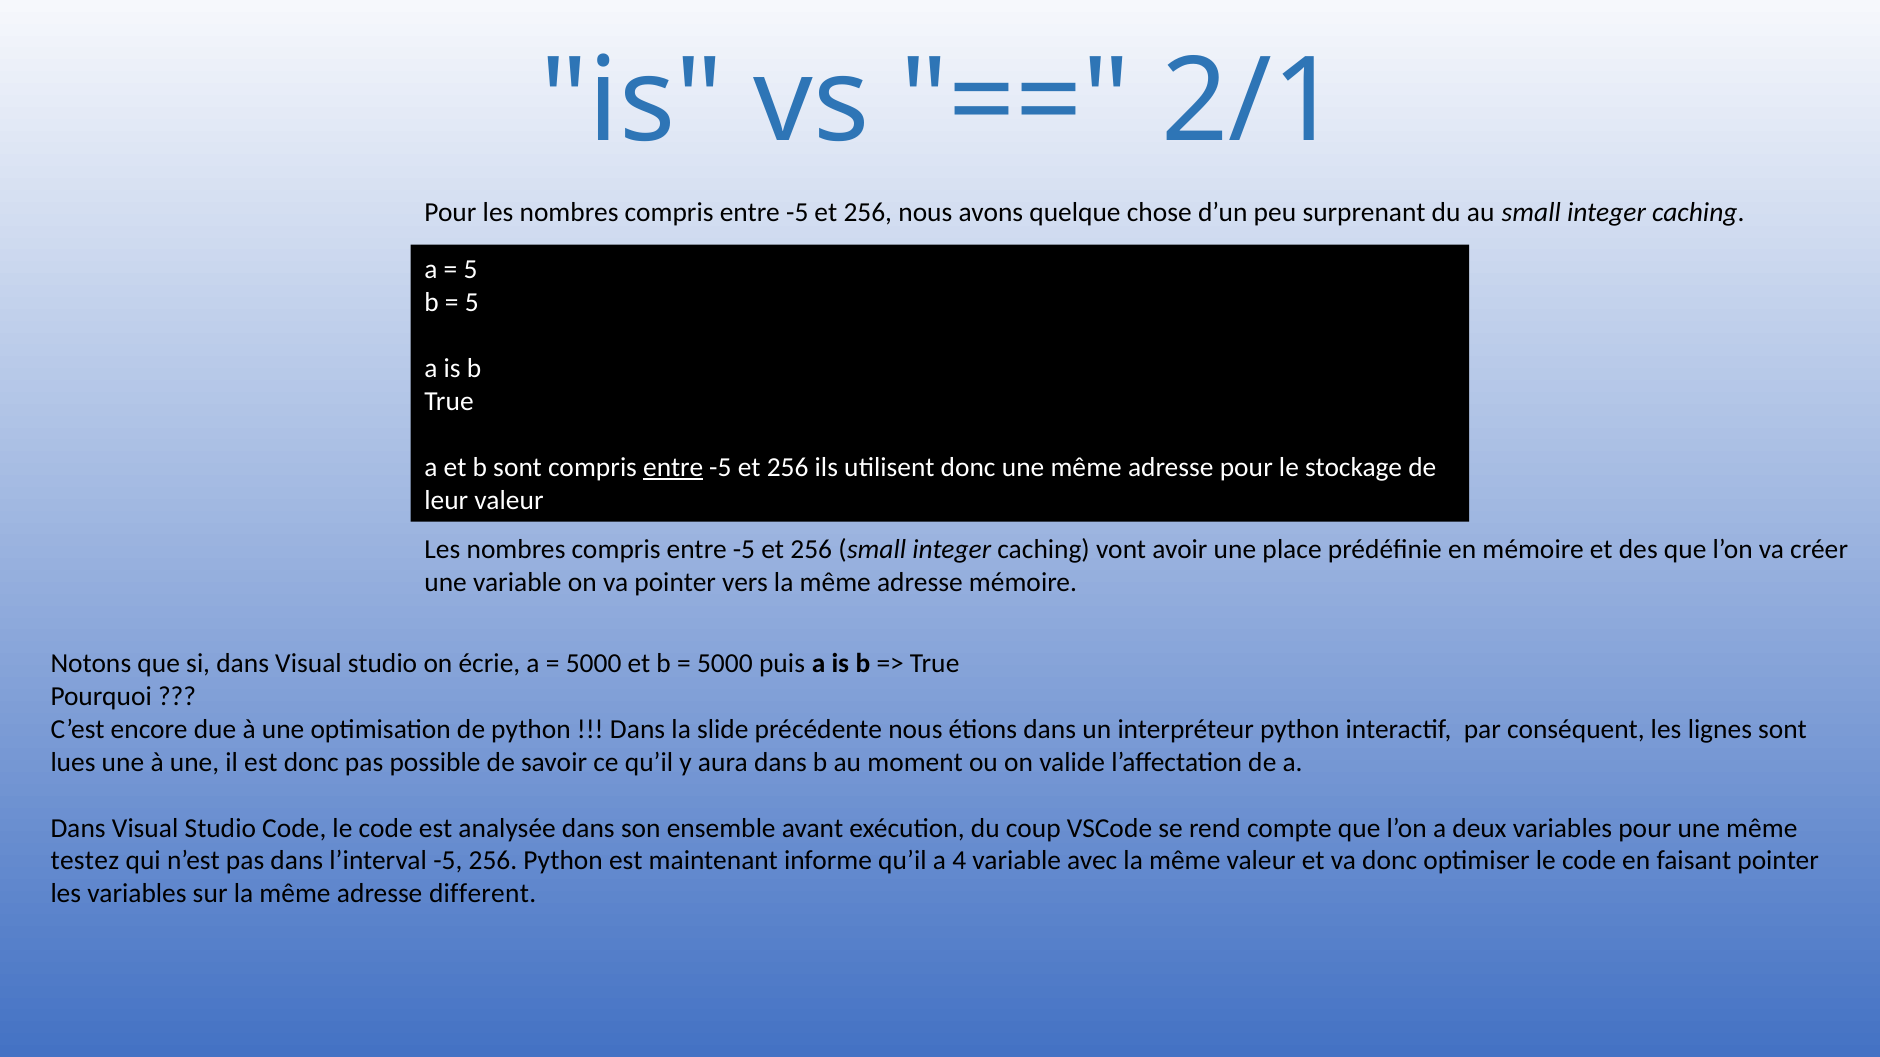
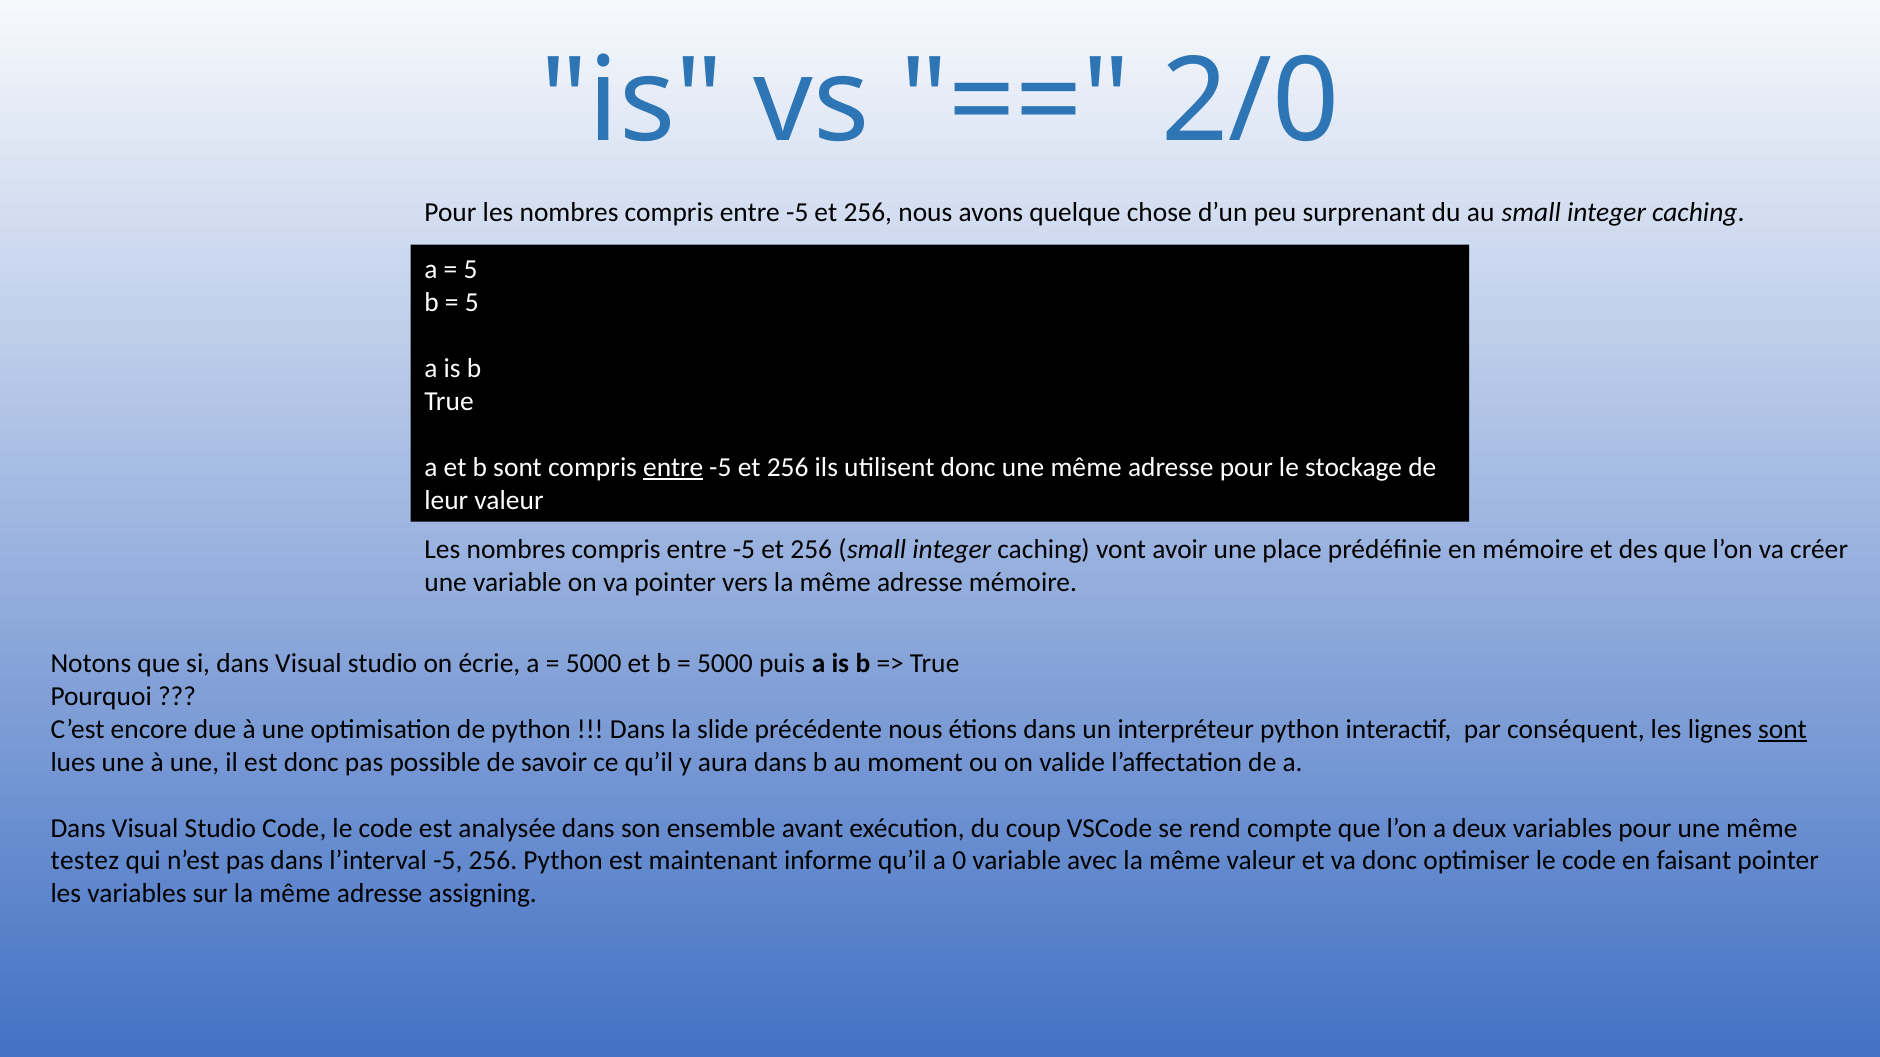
2/1: 2/1 -> 2/0
sont at (1783, 730) underline: none -> present
4: 4 -> 0
different: different -> assigning
